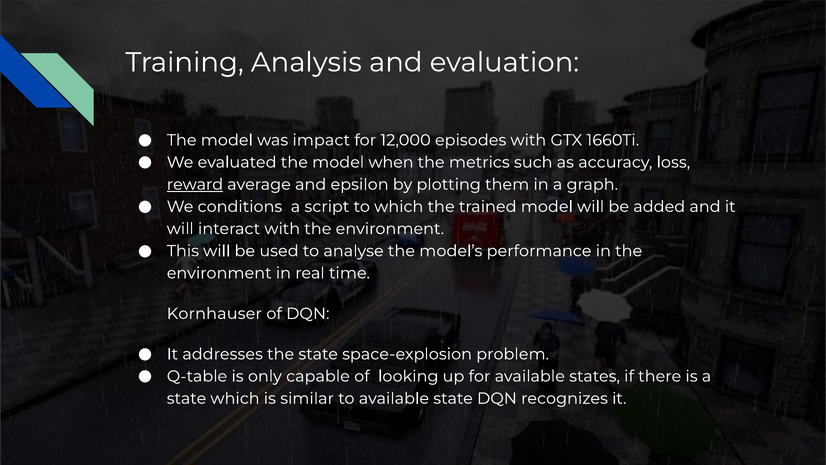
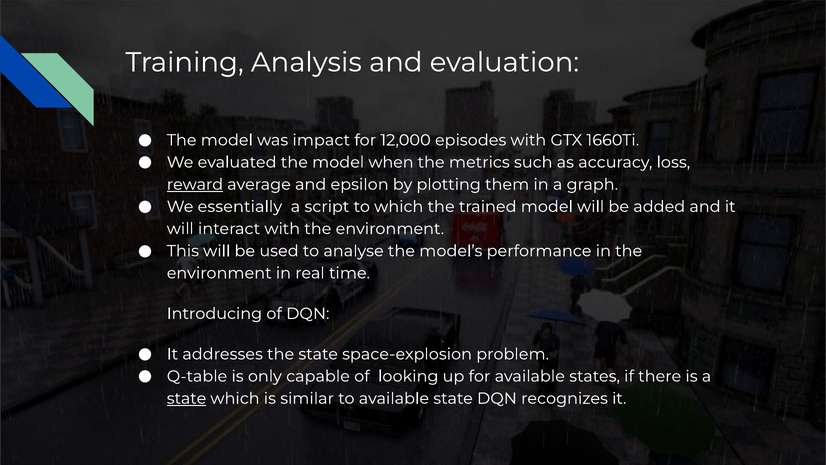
conditions: conditions -> essentially
Kornhauser: Kornhauser -> Introducing
state at (187, 398) underline: none -> present
